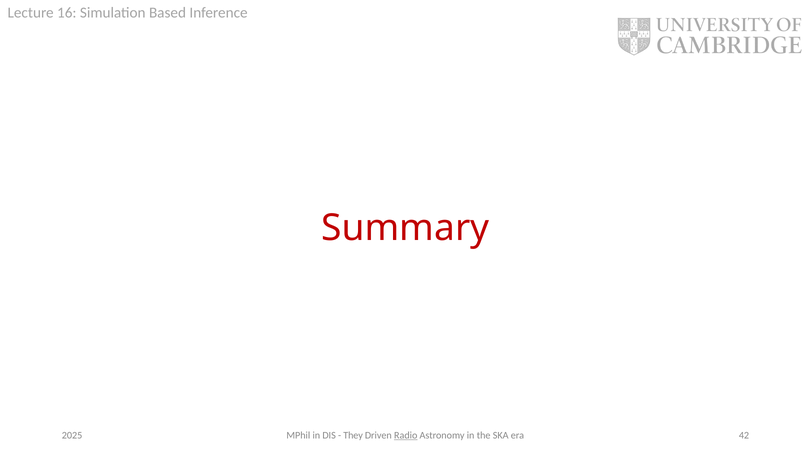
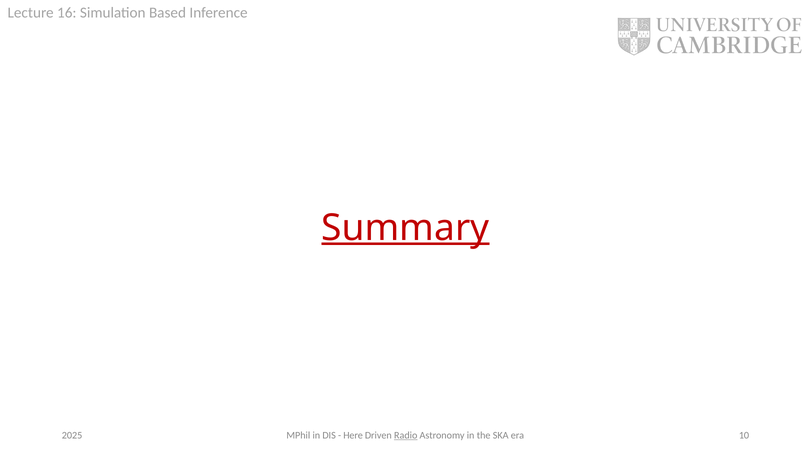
Summary underline: none -> present
They: They -> Here
42: 42 -> 10
